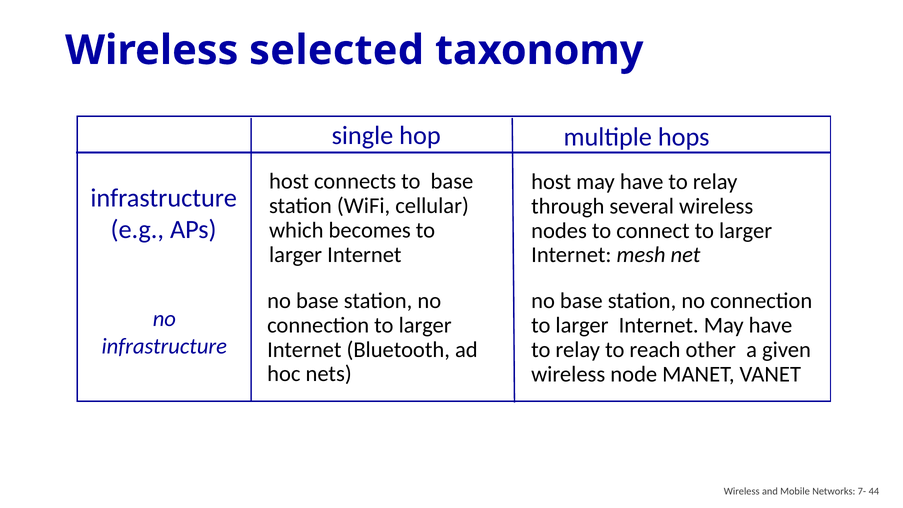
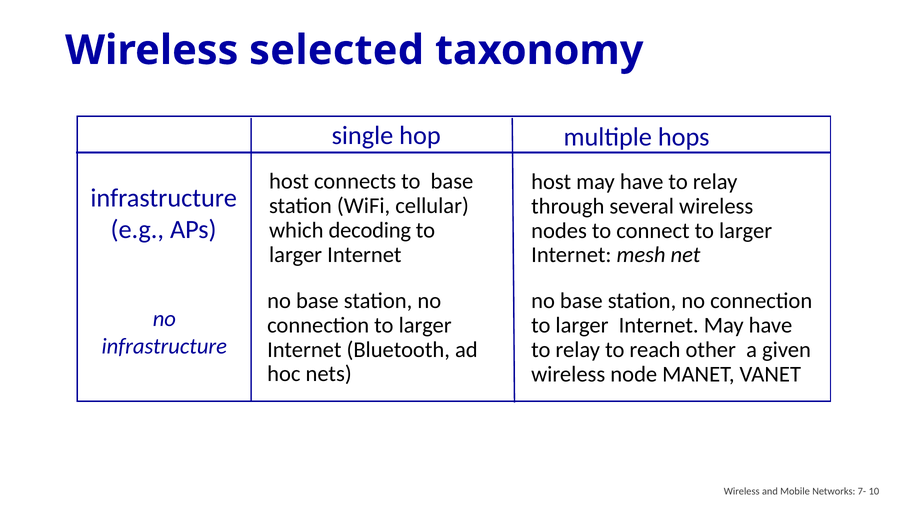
becomes: becomes -> decoding
44: 44 -> 10
